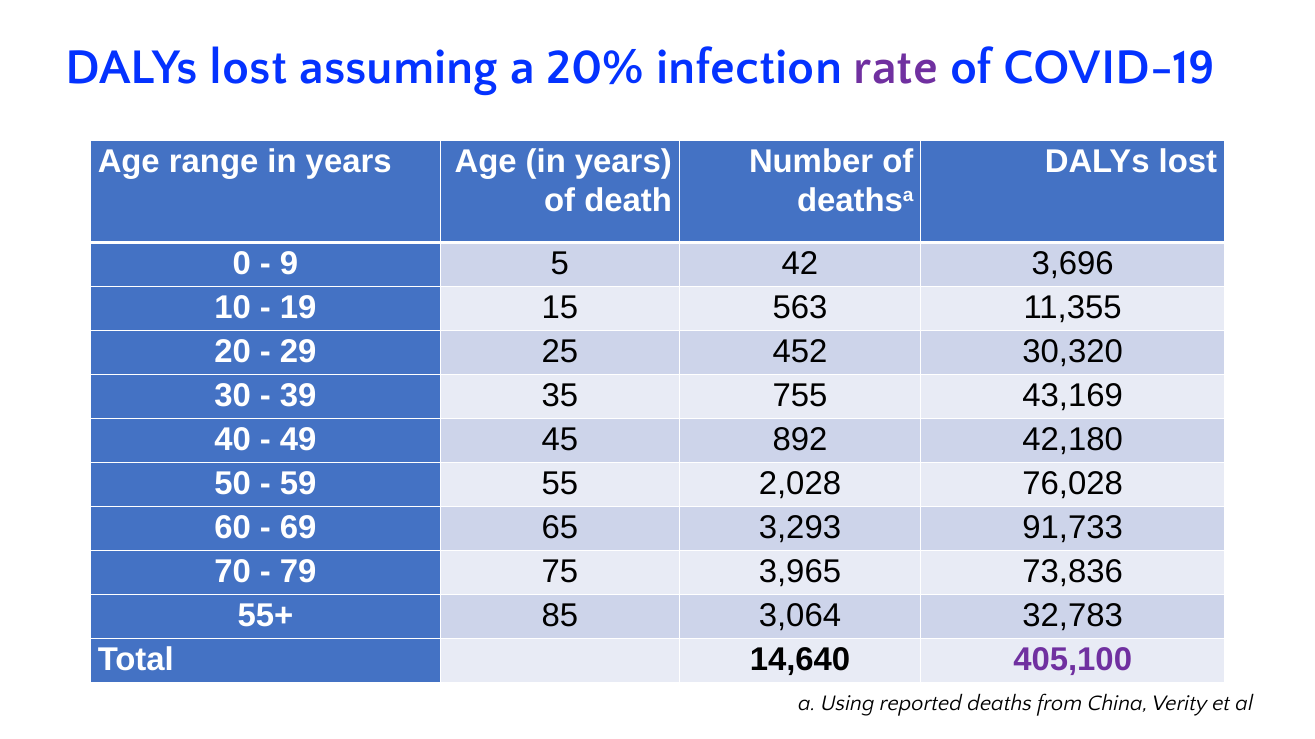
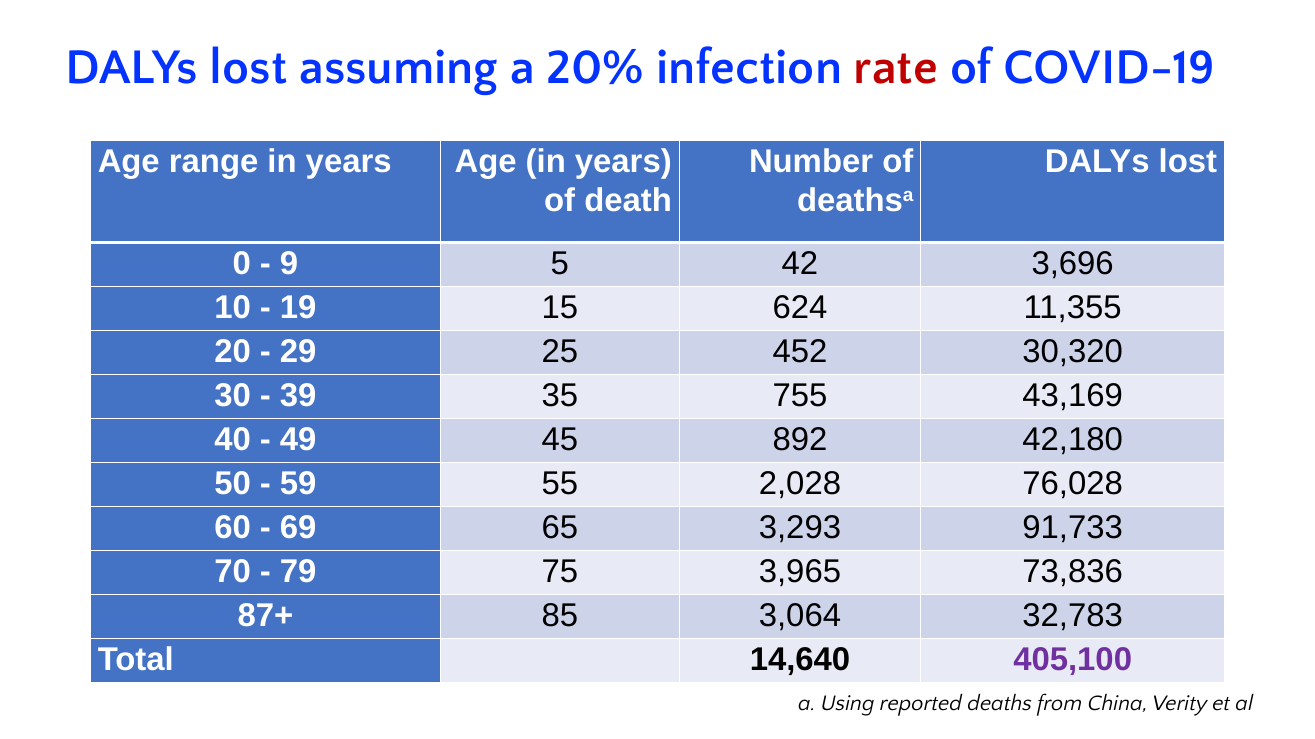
rate colour: purple -> red
563: 563 -> 624
55+: 55+ -> 87+
